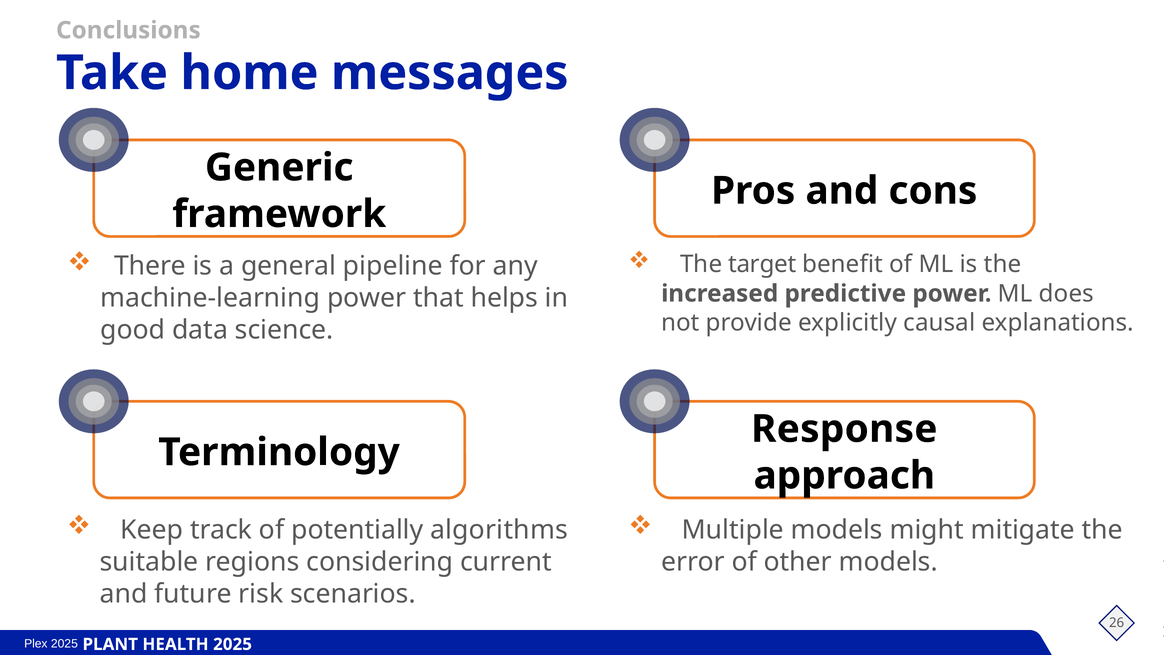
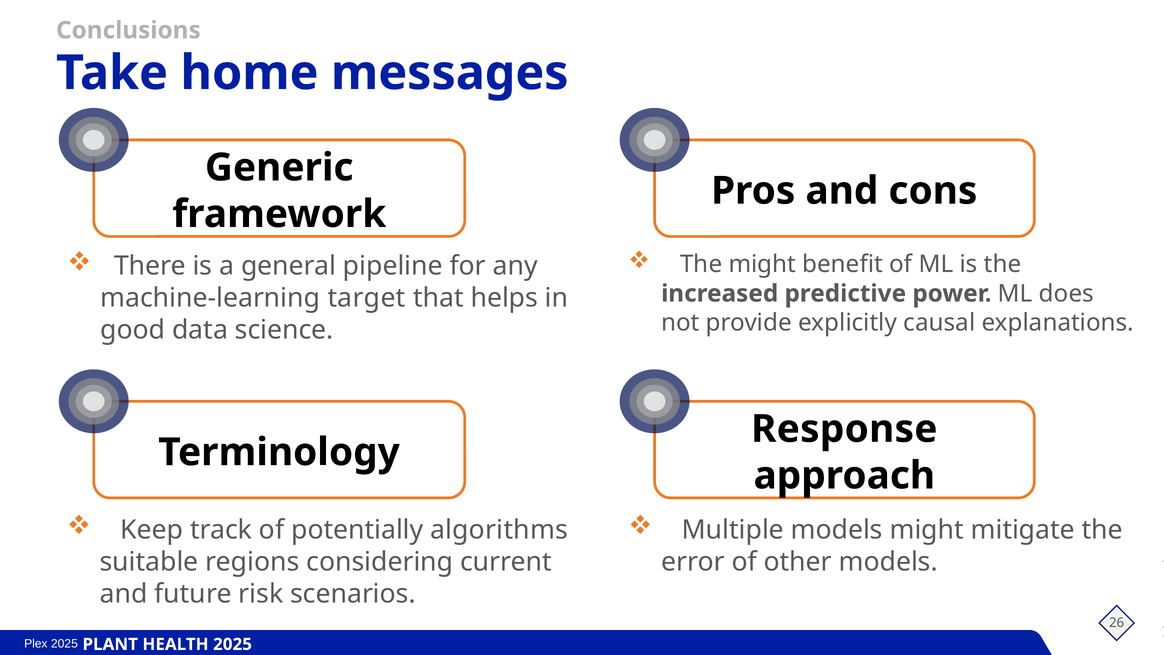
The target: target -> might
machine-learning power: power -> target
